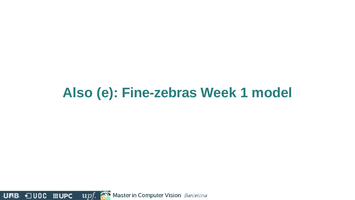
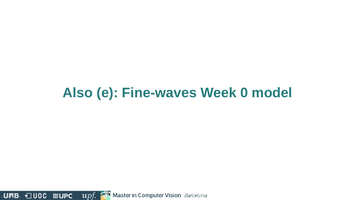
Fine-zebras: Fine-zebras -> Fine-waves
1: 1 -> 0
